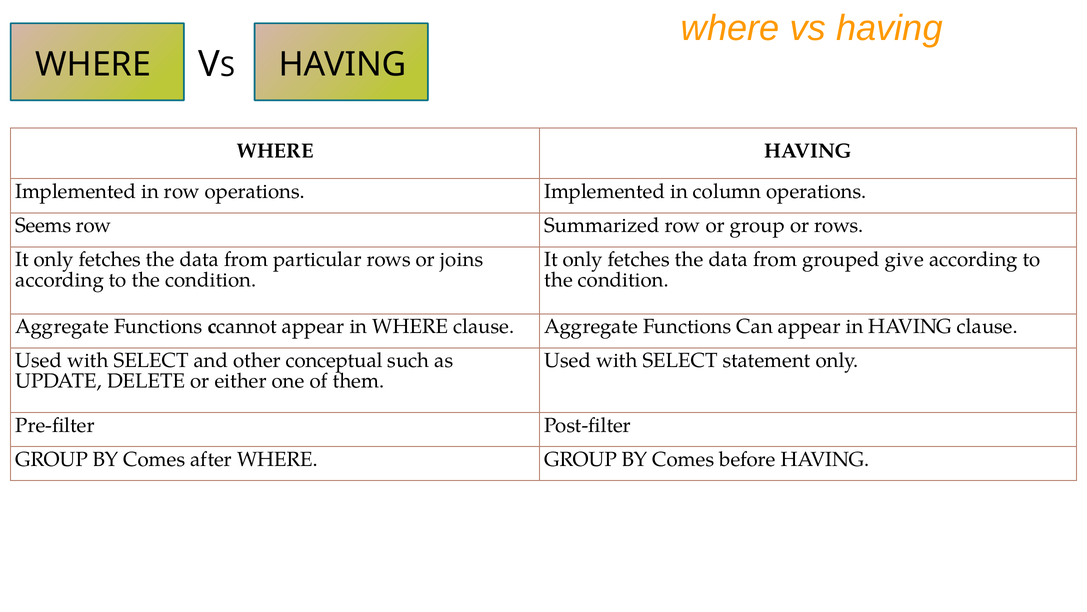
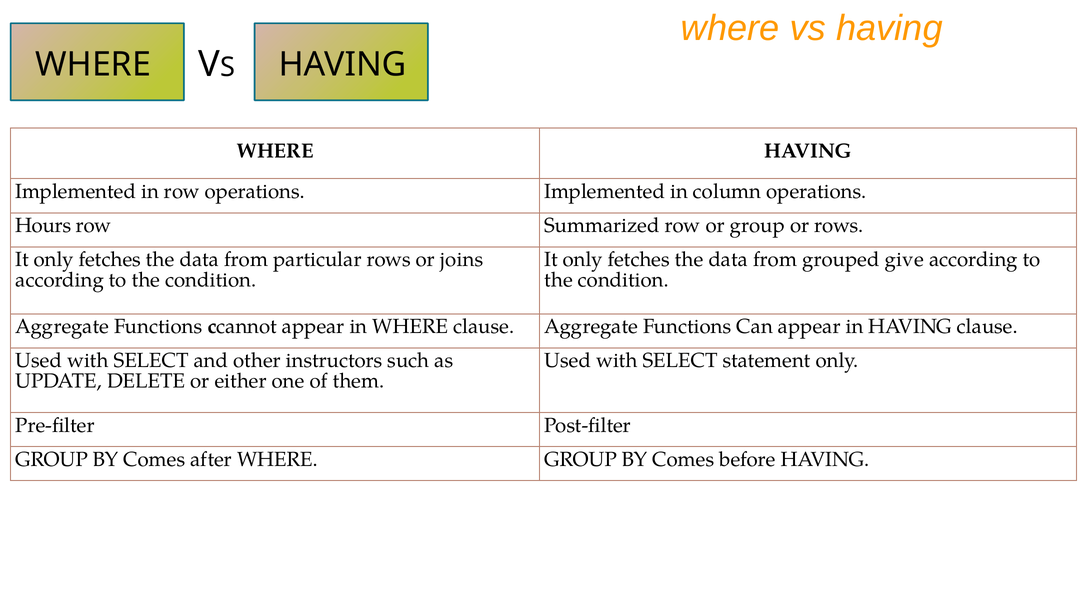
Seems: Seems -> Hours
conceptual: conceptual -> instructors
